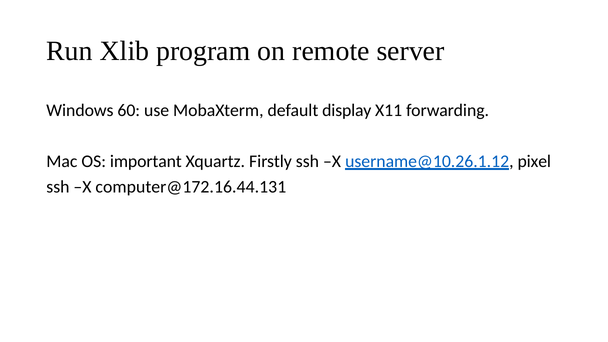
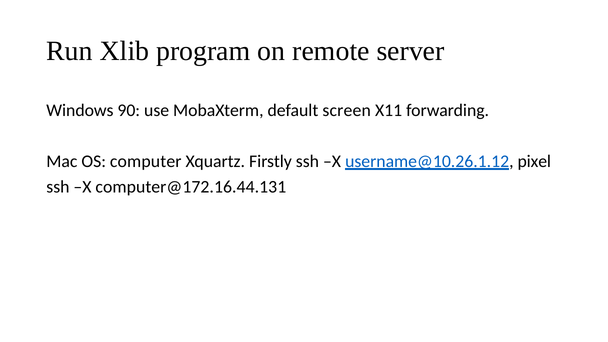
60: 60 -> 90
display: display -> screen
important: important -> computer
